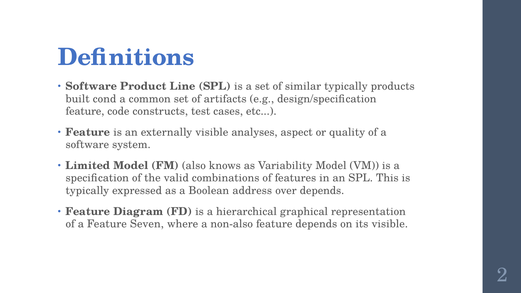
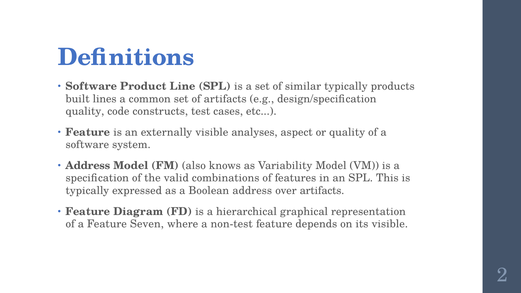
cond: cond -> lines
feature at (85, 111): feature -> quality
Limited at (88, 166): Limited -> Address
over depends: depends -> artifacts
non-also: non-also -> non-test
